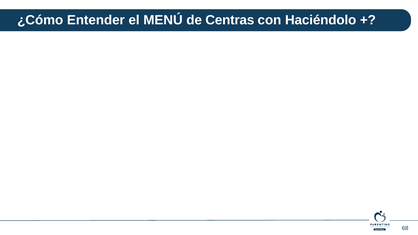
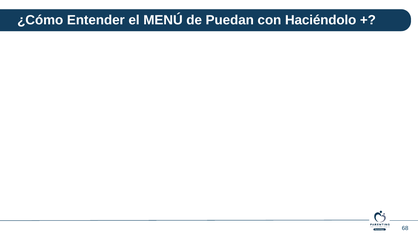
Centras: Centras -> Puedan
